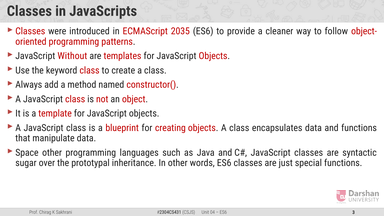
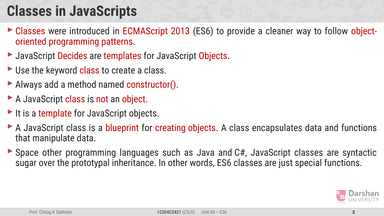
2035: 2035 -> 2013
Without: Without -> Decides
